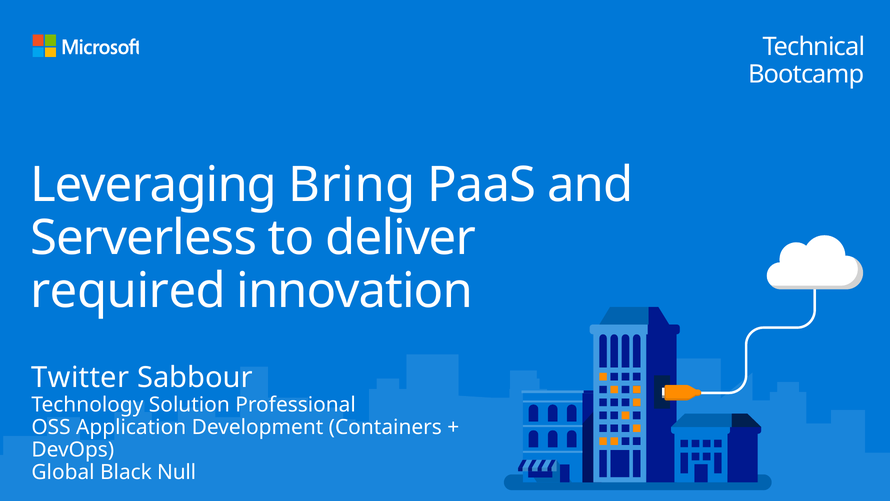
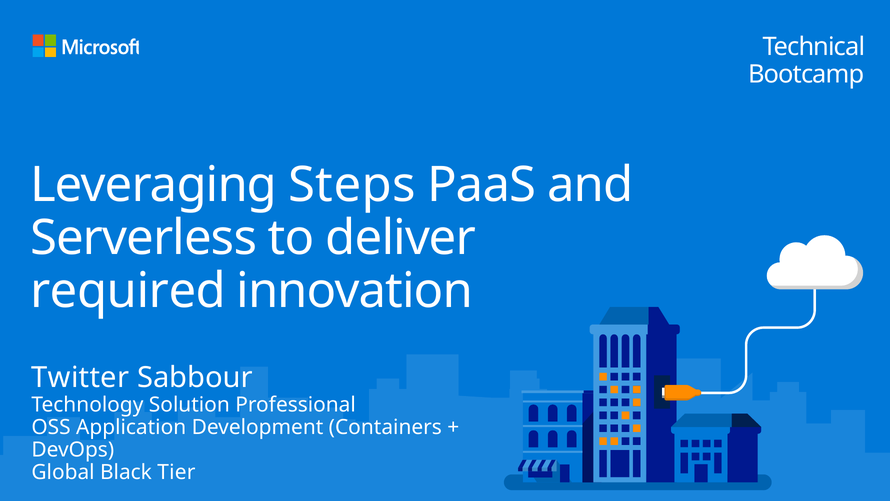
Bring: Bring -> Steps
Null: Null -> Tier
